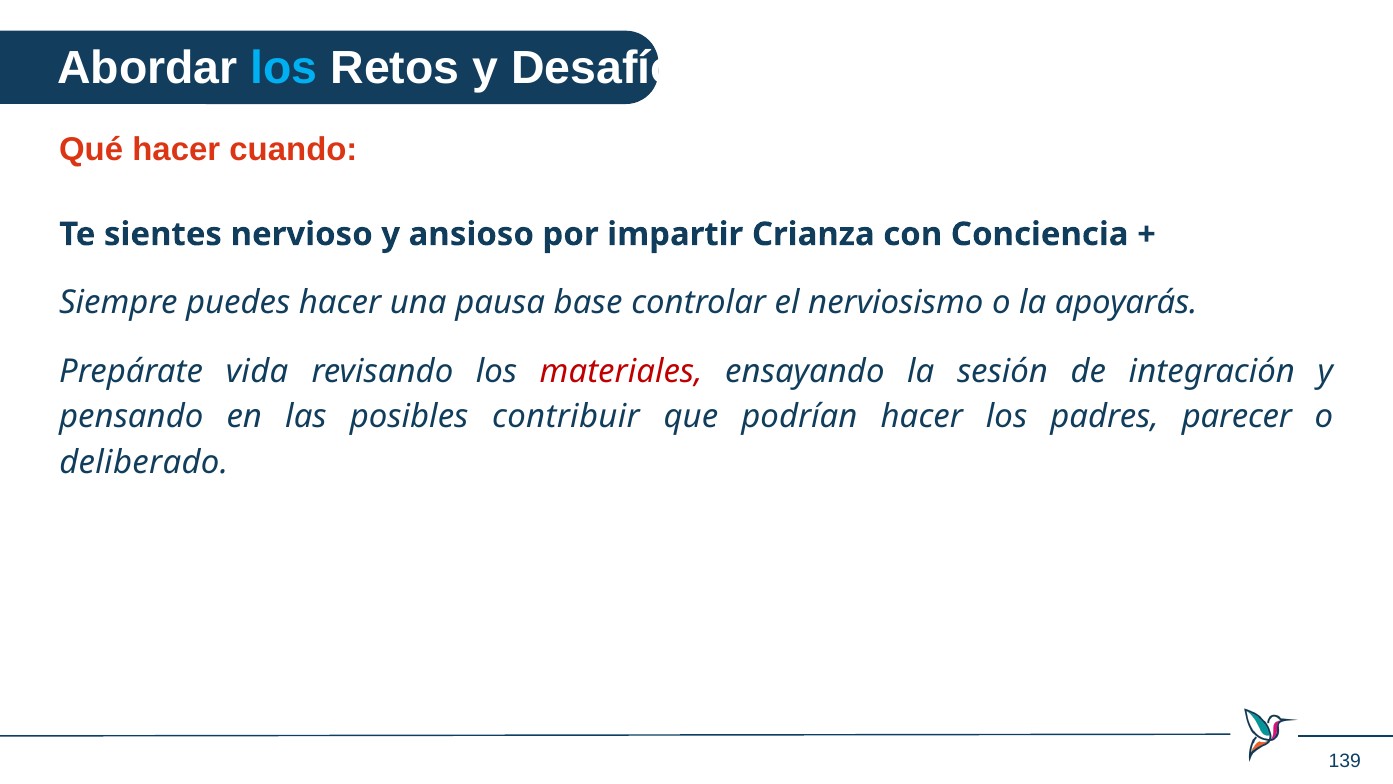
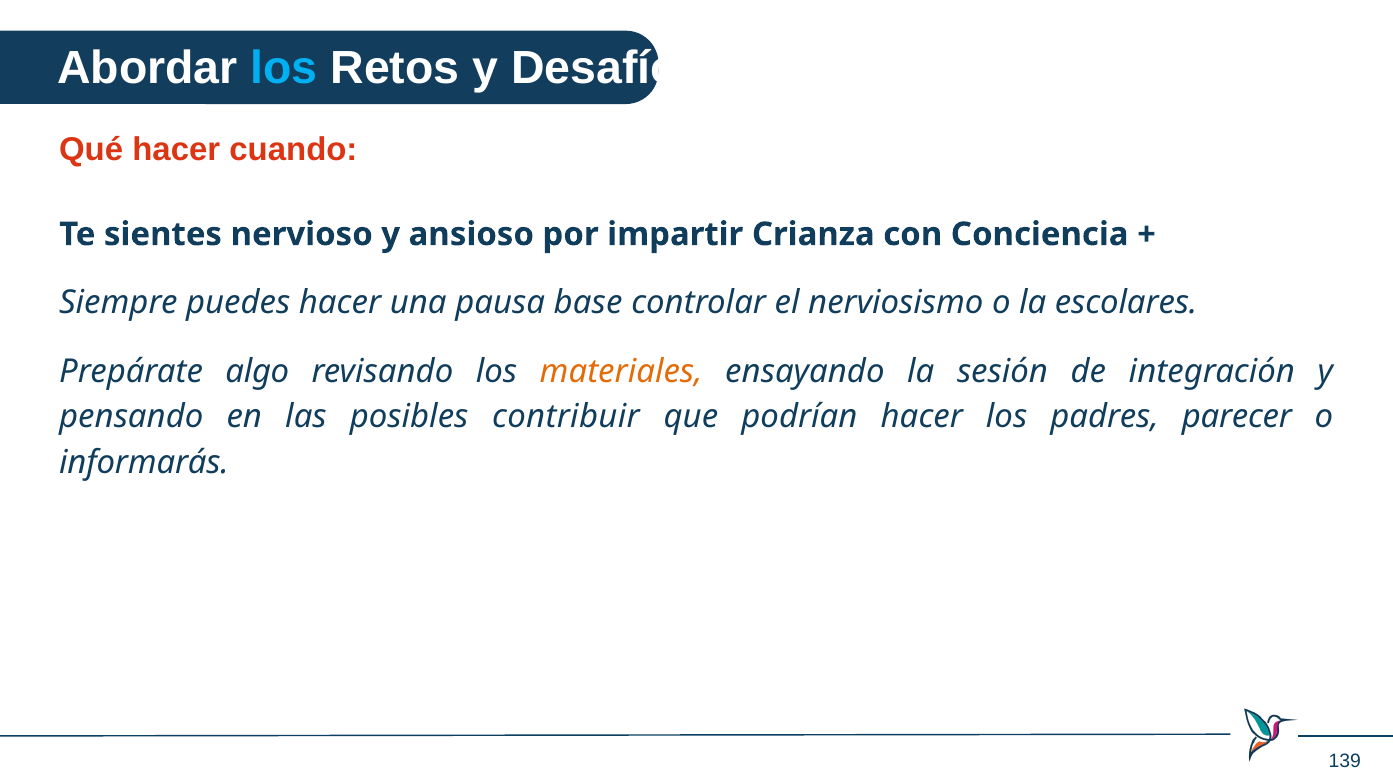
apoyarás: apoyarás -> escolares
vida: vida -> algo
materiales colour: red -> orange
deliberado: deliberado -> informarás
